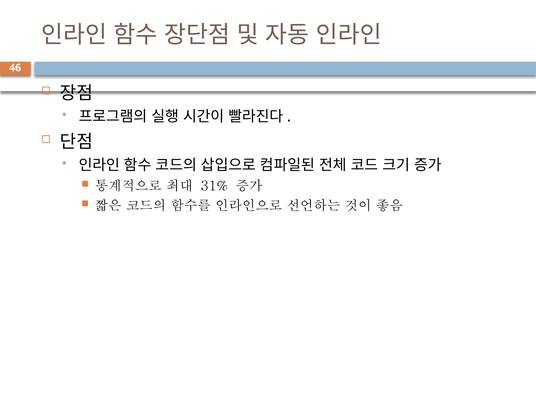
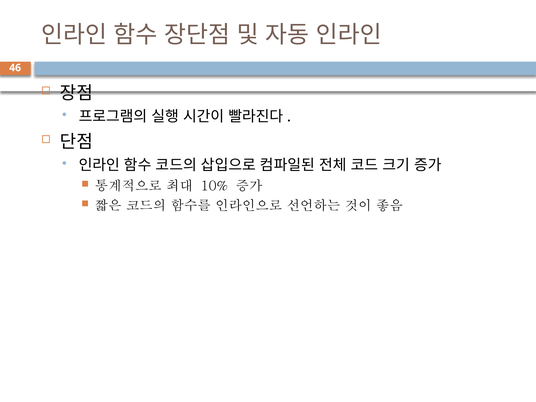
31%: 31% -> 10%
